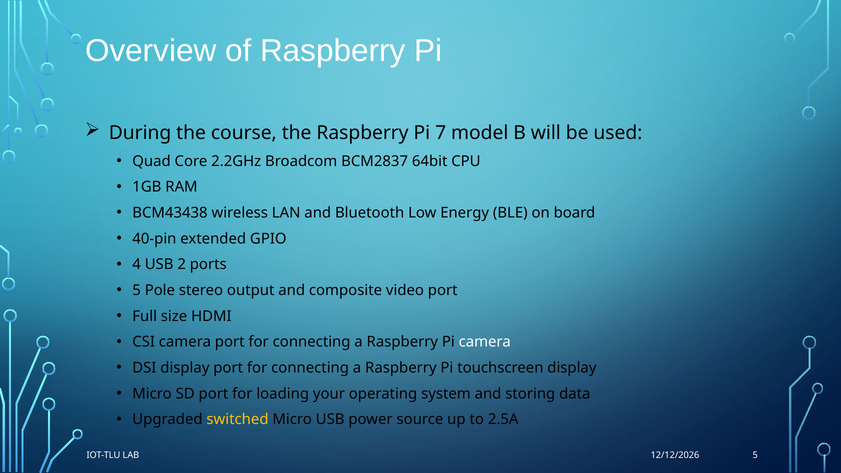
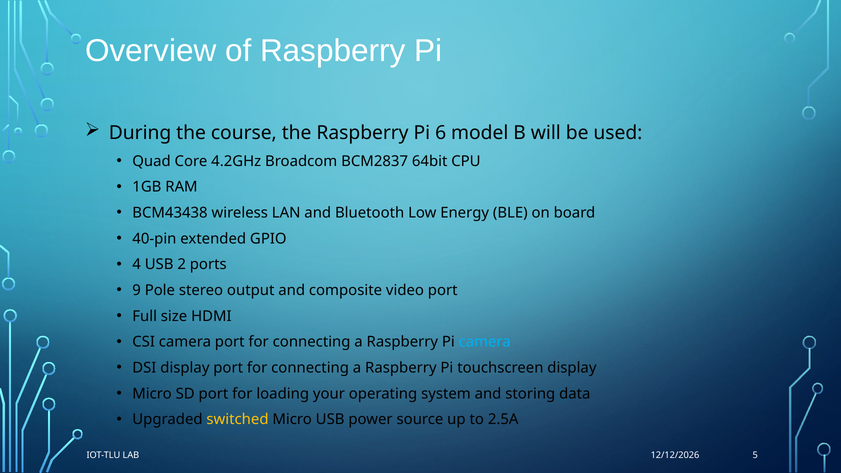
7: 7 -> 6
2.2GHz: 2.2GHz -> 4.2GHz
5 at (137, 290): 5 -> 9
camera at (485, 342) colour: white -> light blue
